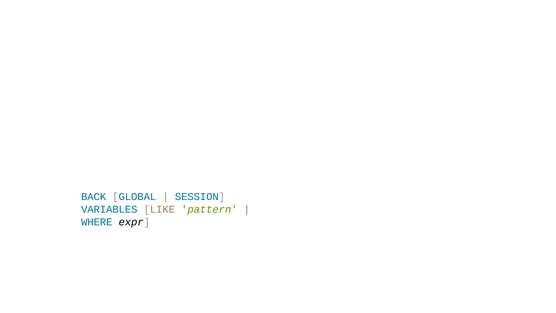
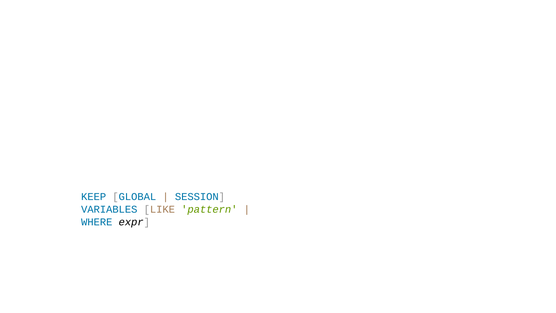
BACK: BACK -> KEEP
